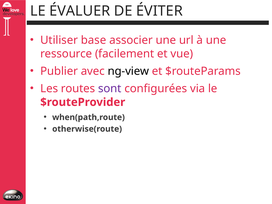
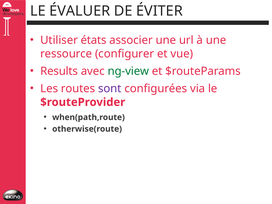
base: base -> états
facilement: facilement -> configurer
Publier: Publier -> Results
ng-view colour: black -> green
